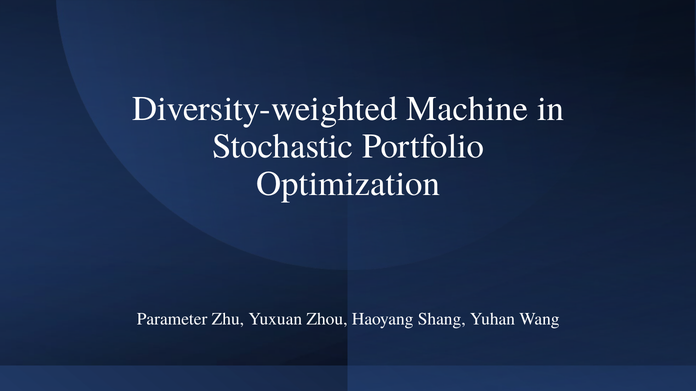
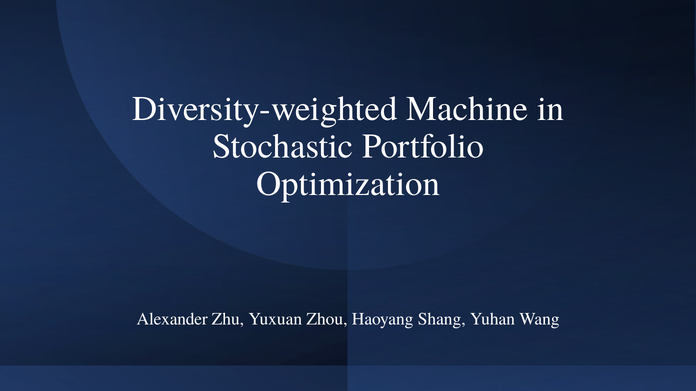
Parameter: Parameter -> Alexander
